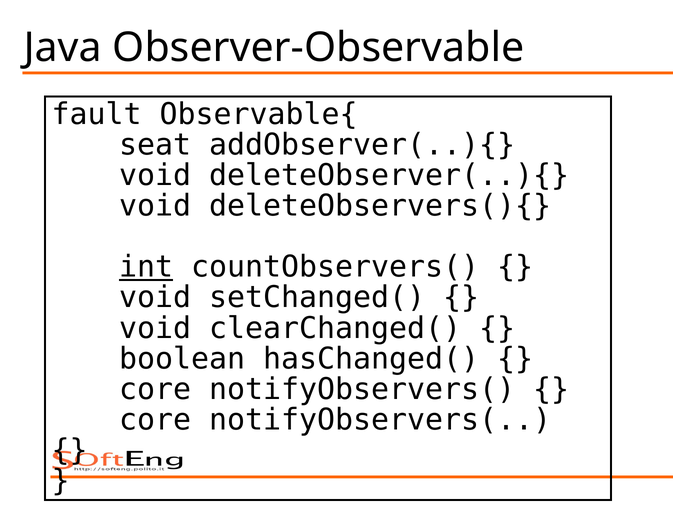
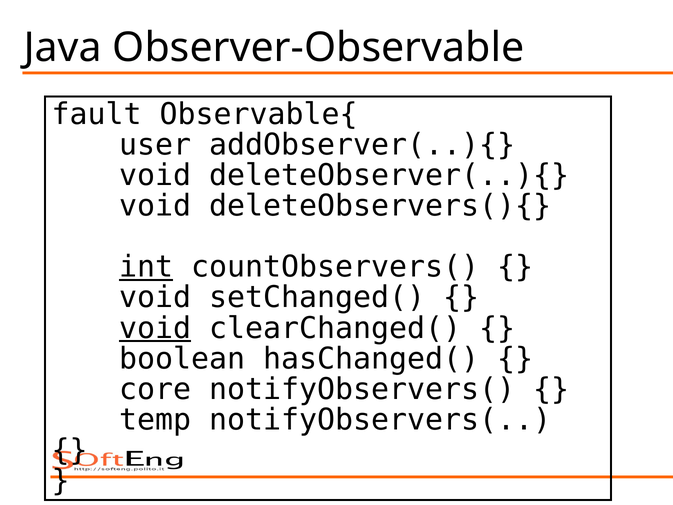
seat: seat -> user
void at (155, 328) underline: none -> present
core at (155, 420): core -> temp
